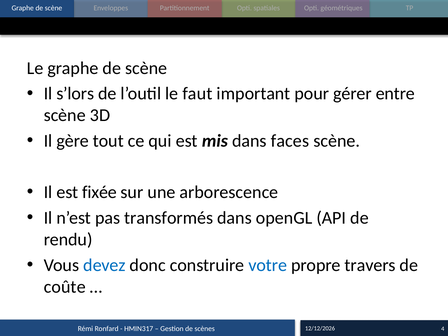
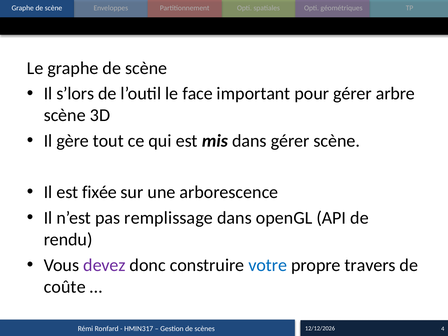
faut: faut -> face
entre: entre -> arbre
dans faces: faces -> gérer
transformés: transformés -> remplissage
devez colour: blue -> purple
